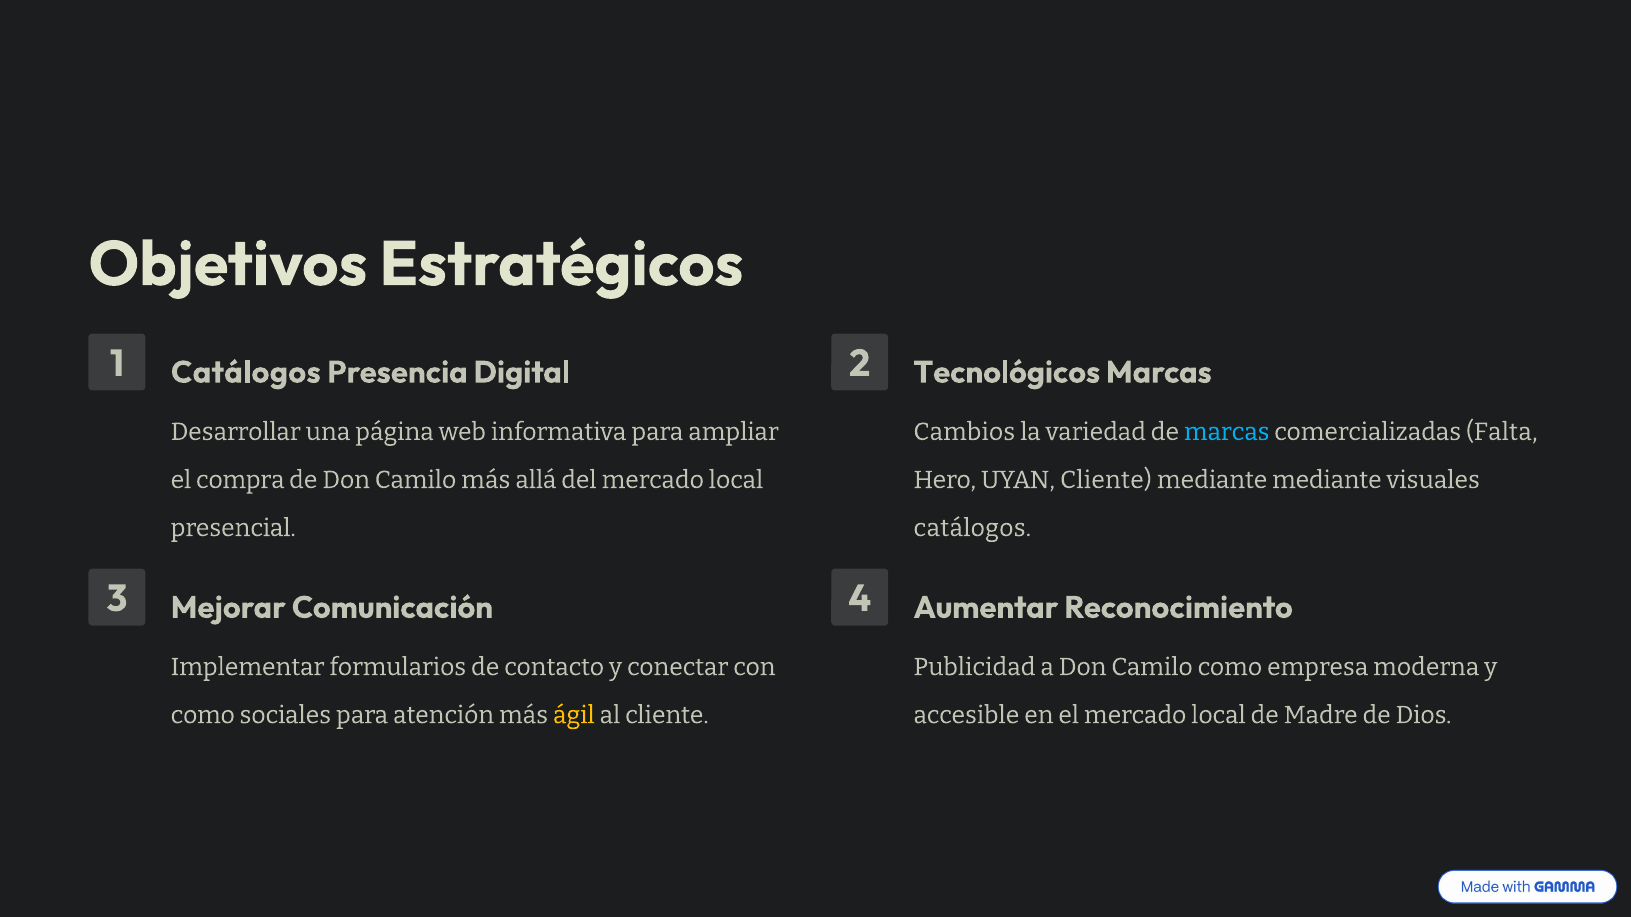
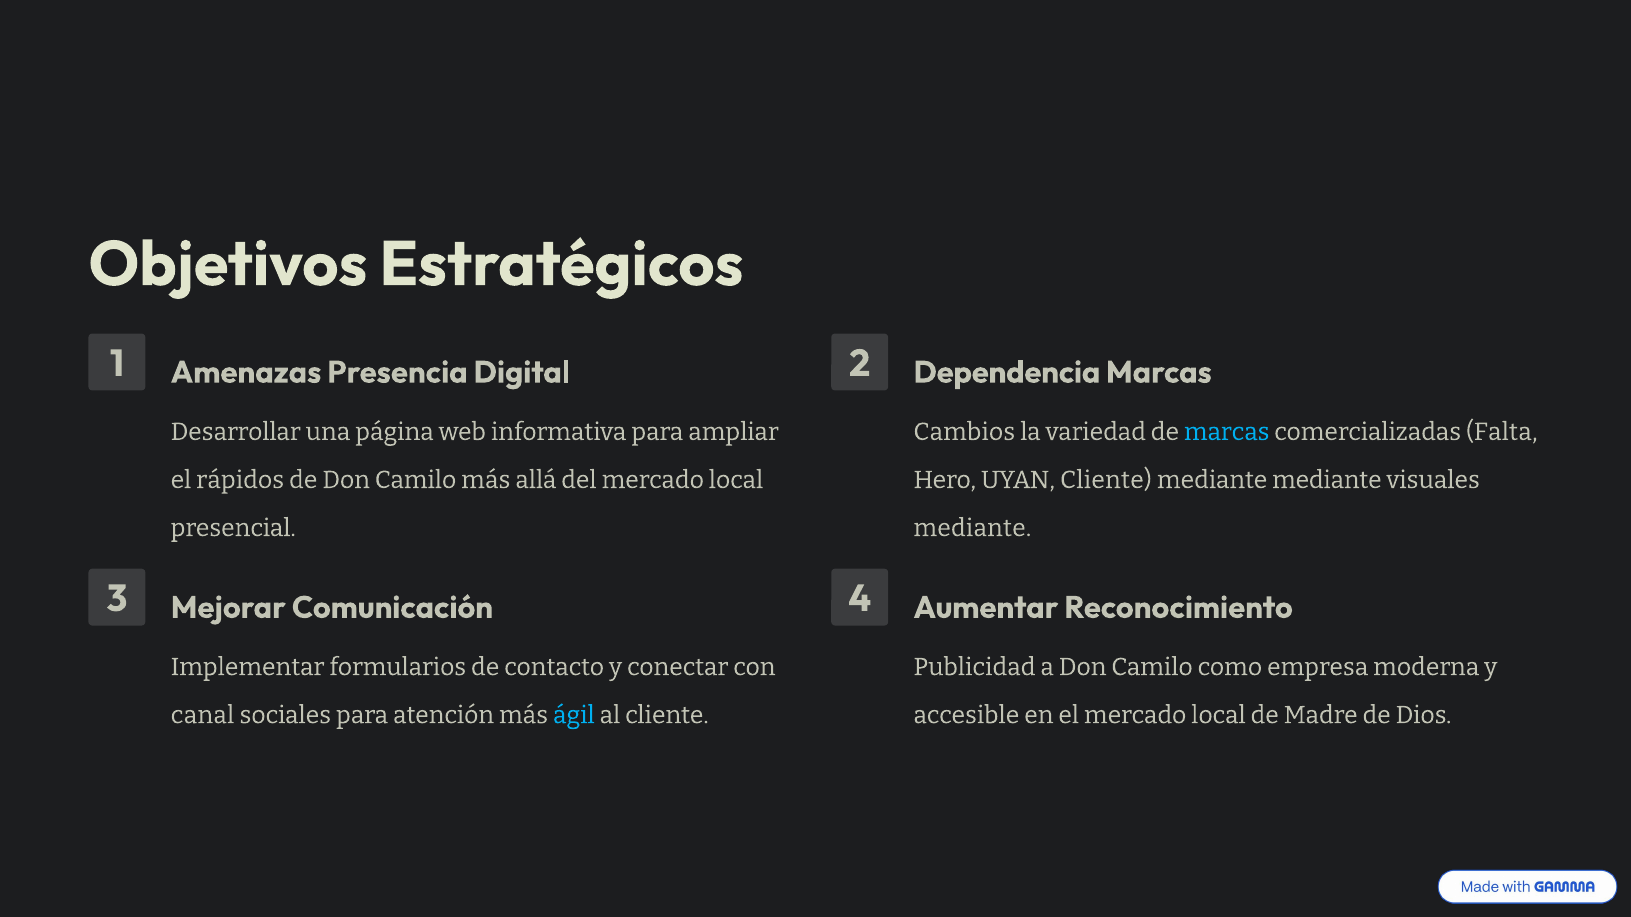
1 Catálogos: Catálogos -> Amenazas
Tecnológicos: Tecnológicos -> Dependencia
compra: compra -> rápidos
catálogos at (972, 528): catálogos -> mediante
como at (203, 715): como -> canal
ágil colour: yellow -> light blue
